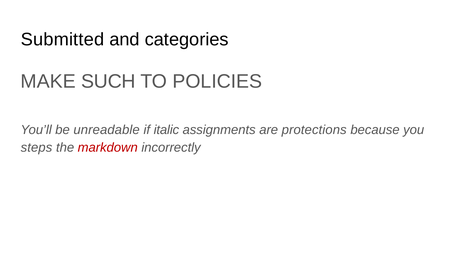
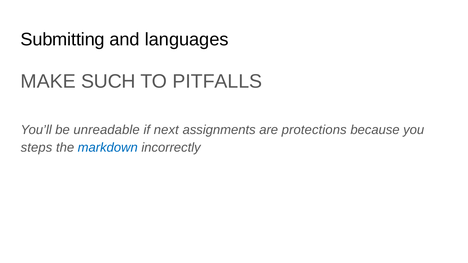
Submitted: Submitted -> Submitting
categories: categories -> languages
POLICIES: POLICIES -> PITFALLS
italic: italic -> next
markdown colour: red -> blue
